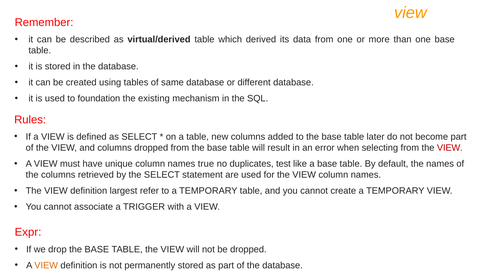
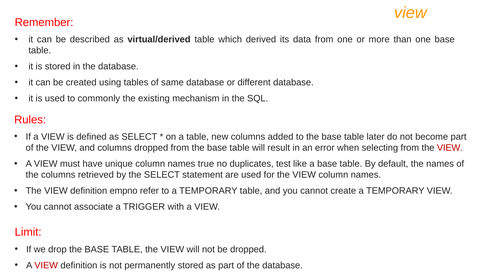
foundation: foundation -> commonly
largest: largest -> empno
Expr: Expr -> Limit
VIEW at (46, 265) colour: orange -> red
